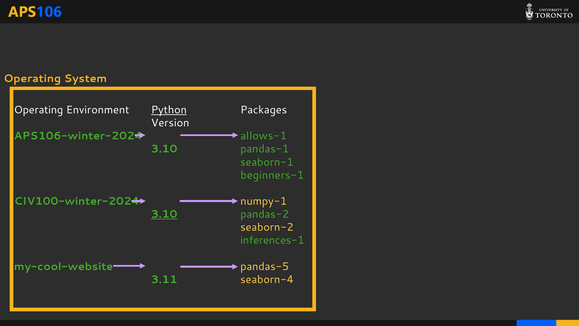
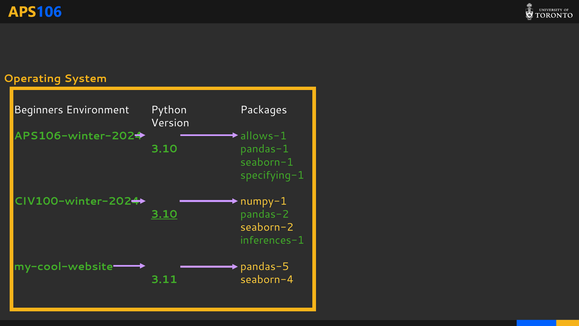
Operating at (39, 110): Operating -> Beginners
Python underline: present -> none
beginners-1: beginners-1 -> specifying-1
